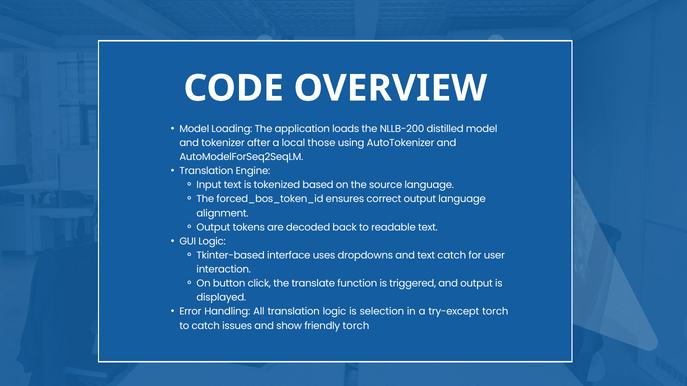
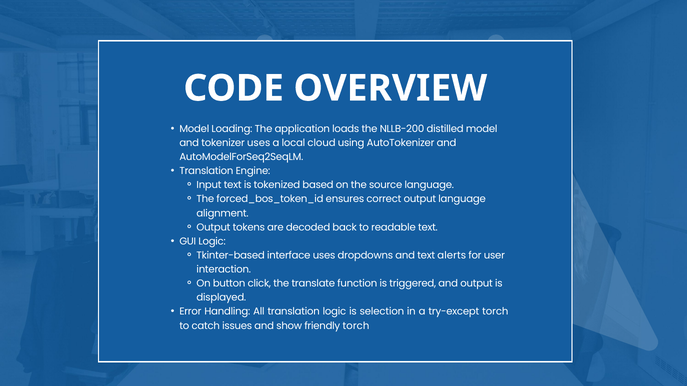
tokenizer after: after -> uses
those: those -> cloud
text catch: catch -> alerts
